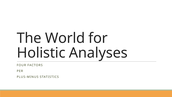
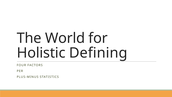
Analyses: Analyses -> Defining
